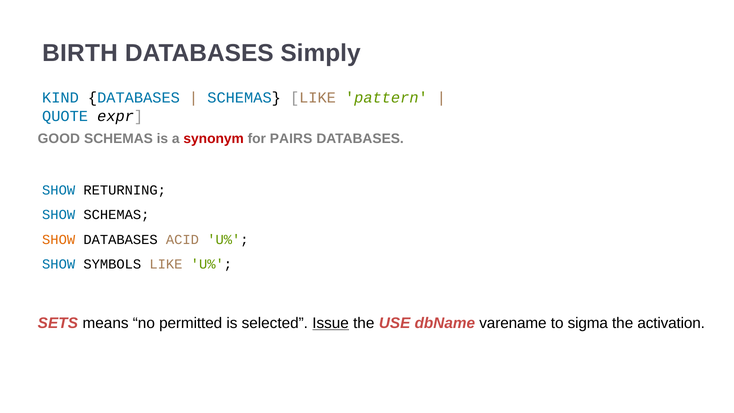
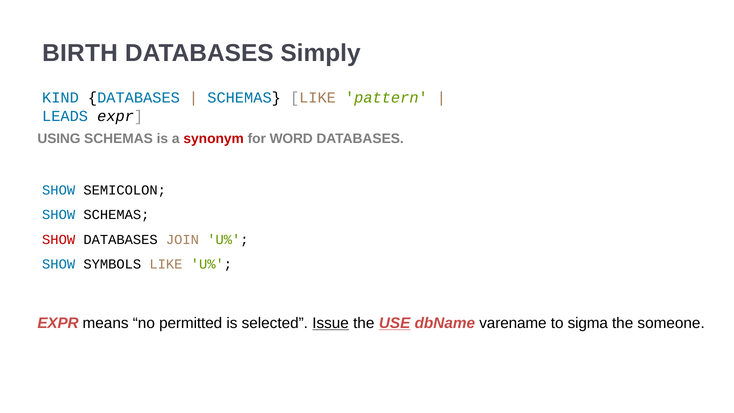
QUOTE: QUOTE -> LEADS
GOOD: GOOD -> USING
PAIRS: PAIRS -> WORD
RETURNING: RETURNING -> SEMICOLON
SHOW at (59, 239) colour: orange -> red
ACID: ACID -> JOIN
SETS at (58, 323): SETS -> EXPR
USE underline: none -> present
activation: activation -> someone
